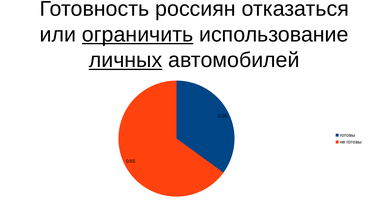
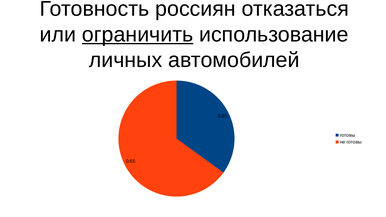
личных underline: present -> none
